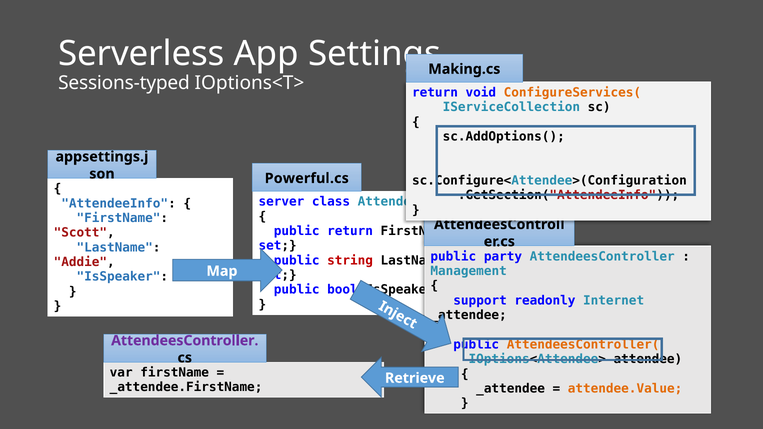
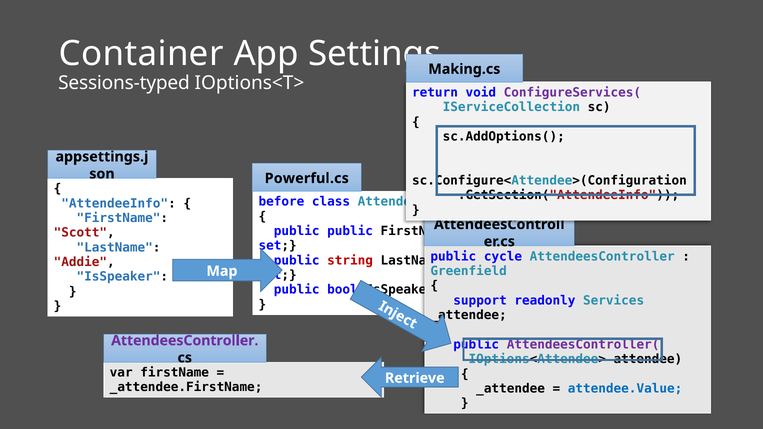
Serverless: Serverless -> Container
ConfigureServices( colour: orange -> purple
server: server -> before
public return: return -> public
party: party -> cycle
Management: Management -> Greenfield
Internet: Internet -> Services
AttendeesController( colour: orange -> purple
attendee.Value colour: orange -> blue
